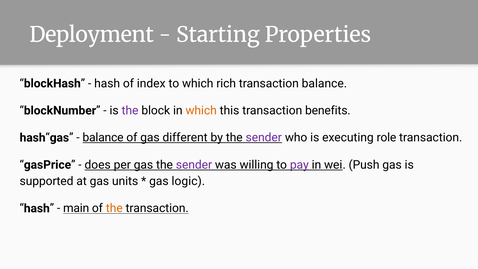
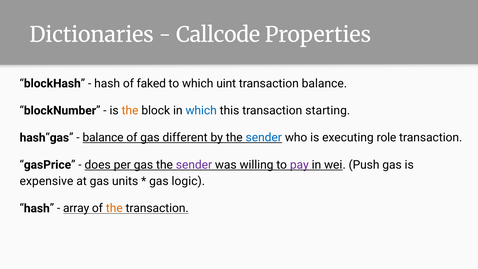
Deployment: Deployment -> Dictionaries
Starting: Starting -> Callcode
index: index -> faked
rich: rich -> uint
the at (130, 110) colour: purple -> orange
which at (201, 110) colour: orange -> blue
benefits: benefits -> starting
sender at (264, 138) colour: purple -> blue
supported: supported -> expensive
main: main -> array
